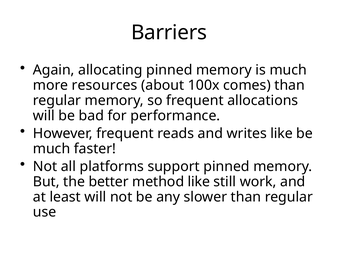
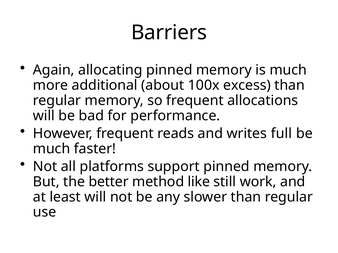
resources: resources -> additional
comes: comes -> excess
writes like: like -> full
